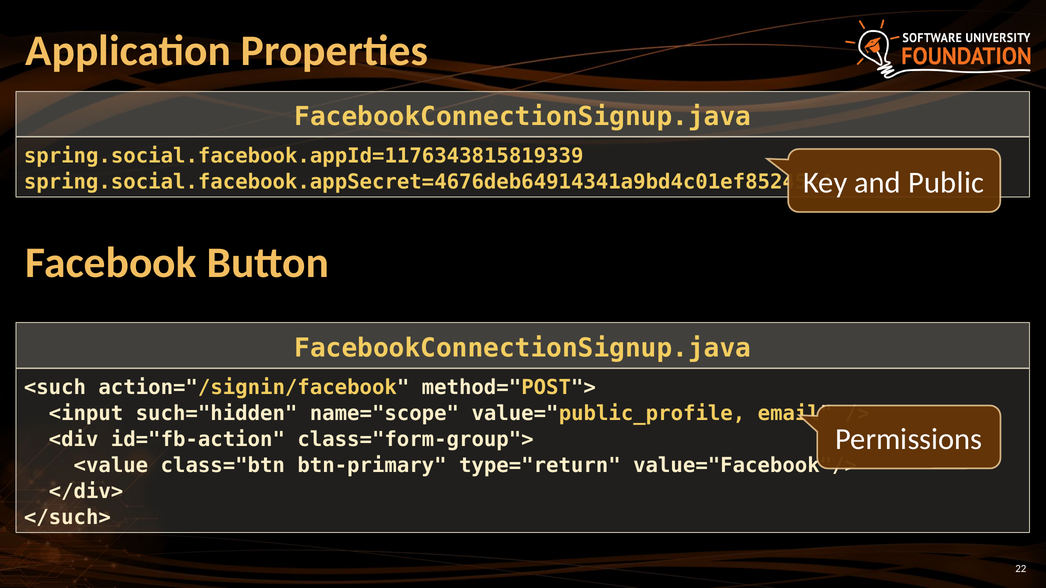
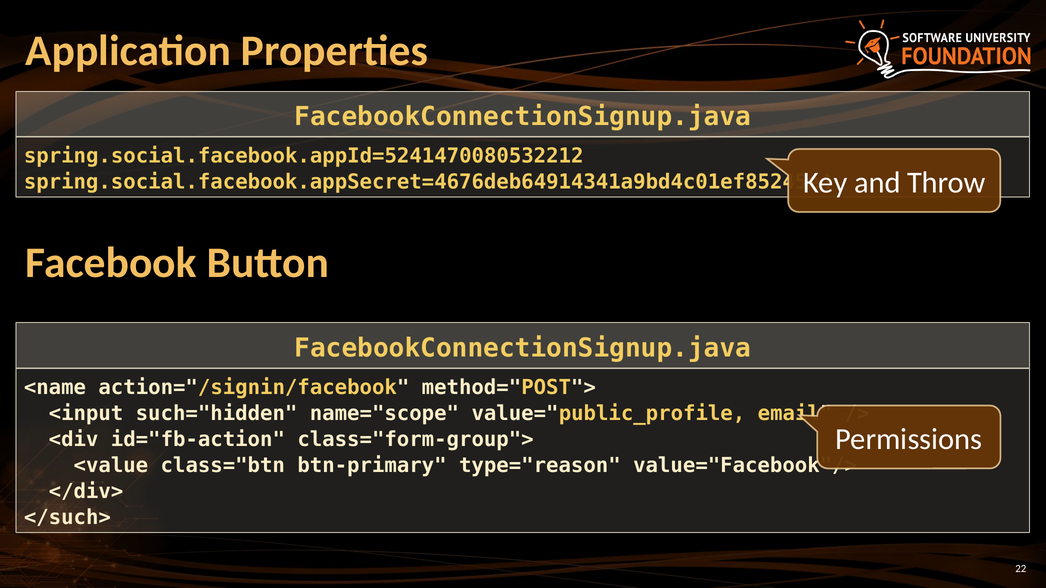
spring.social.facebook.appId=1176343815819339: spring.social.facebook.appId=1176343815819339 -> spring.social.facebook.appId=5241470080532212
Public: Public -> Throw
<such: <such -> <name
type="return: type="return -> type="reason
